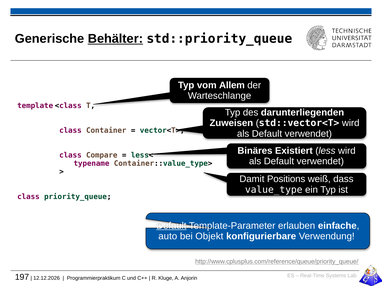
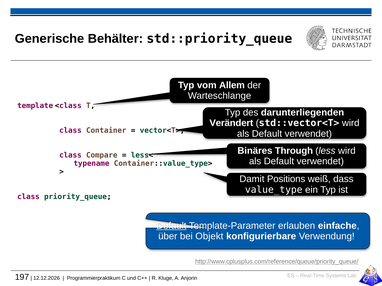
Behälter underline: present -> none
Zuweisen: Zuweisen -> Verändert
Existiert: Existiert -> Through
auto: auto -> über
